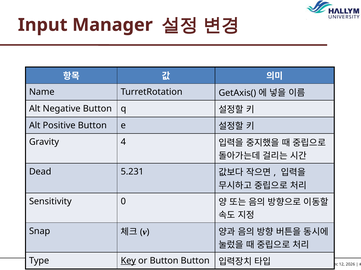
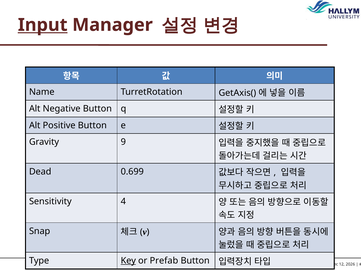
Input underline: none -> present
4: 4 -> 9
5.231: 5.231 -> 0.699
0: 0 -> 4
or Button: Button -> Prefab
